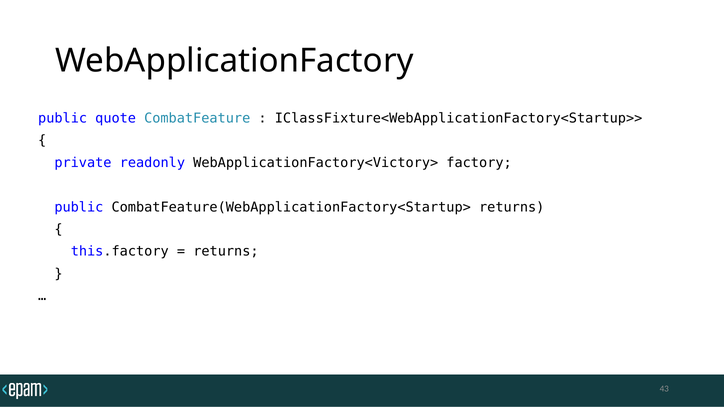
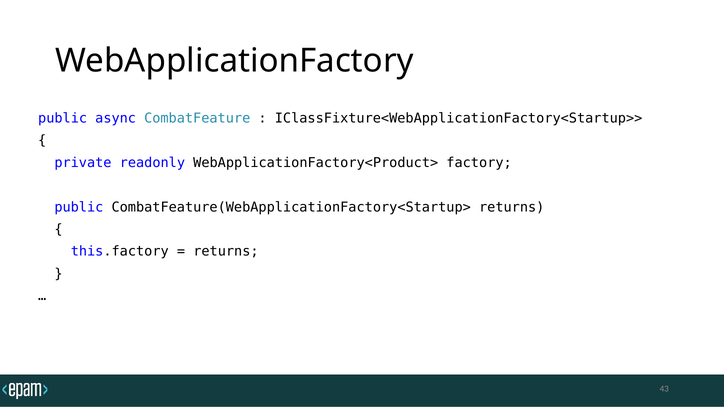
quote: quote -> async
WebApplicationFactory<Victory>: WebApplicationFactory<Victory> -> WebApplicationFactory<Product>
